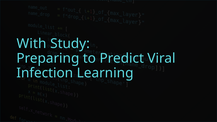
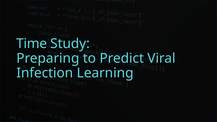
With: With -> Time
